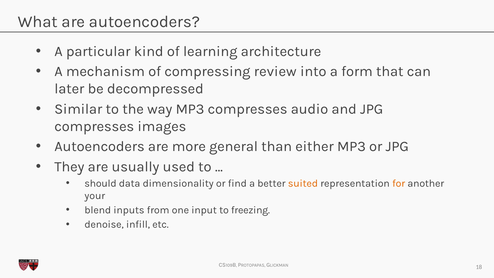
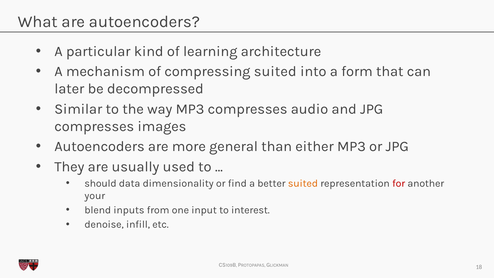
compressing review: review -> suited
for colour: orange -> red
freezing: freezing -> interest
